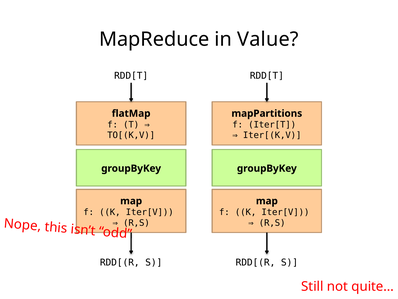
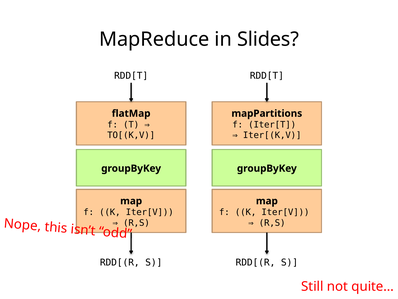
Value: Value -> Slides
